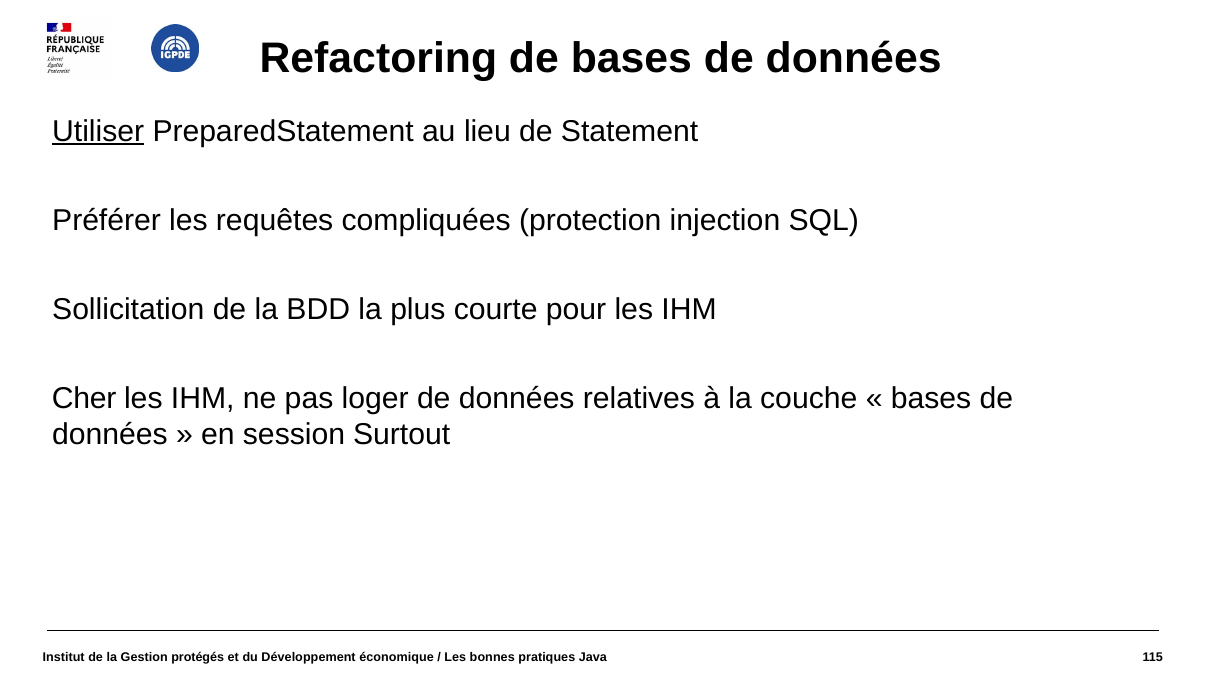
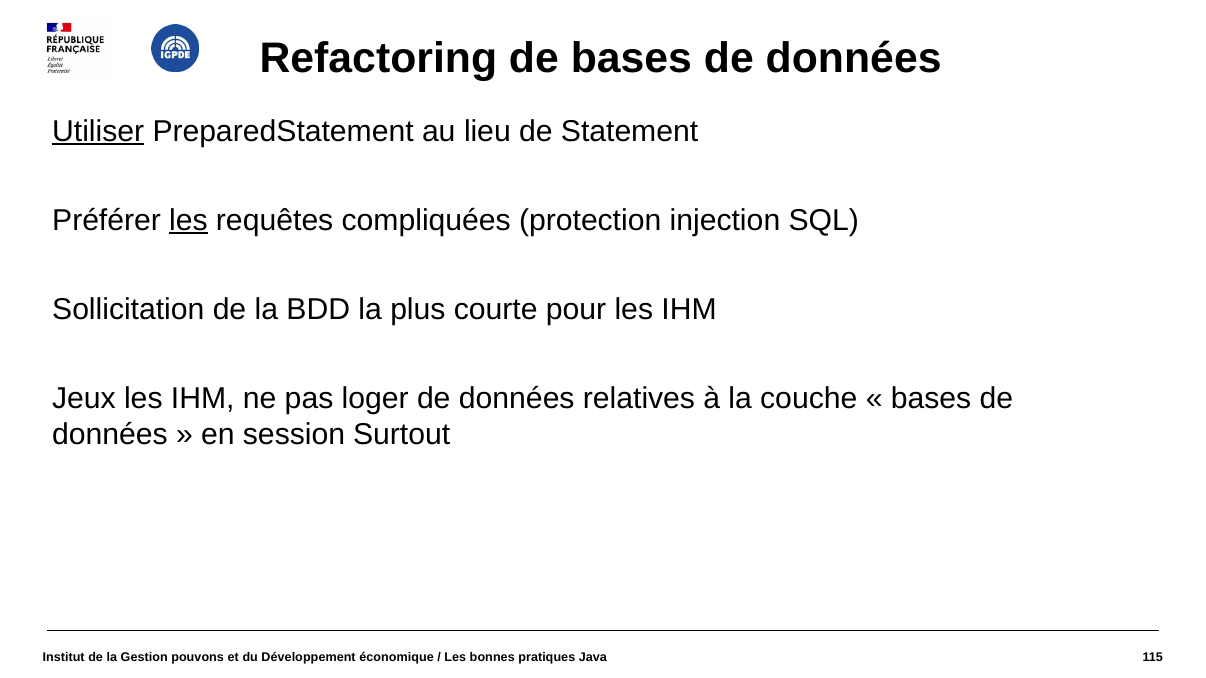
les at (188, 221) underline: none -> present
Cher: Cher -> Jeux
protégés: protégés -> pouvons
